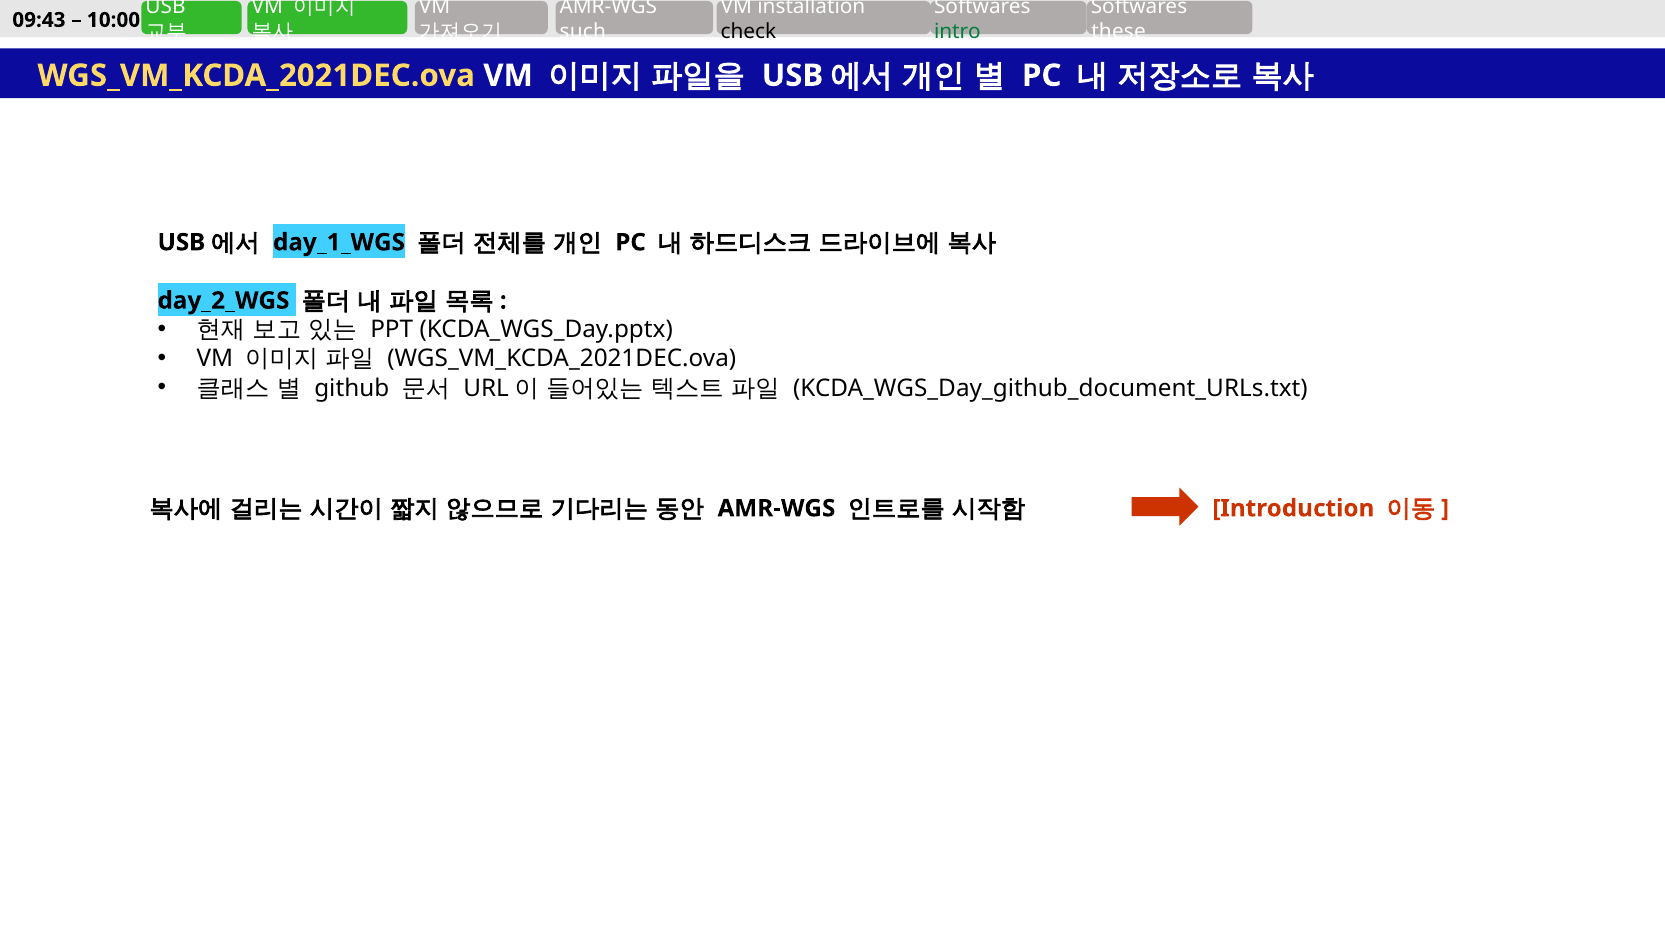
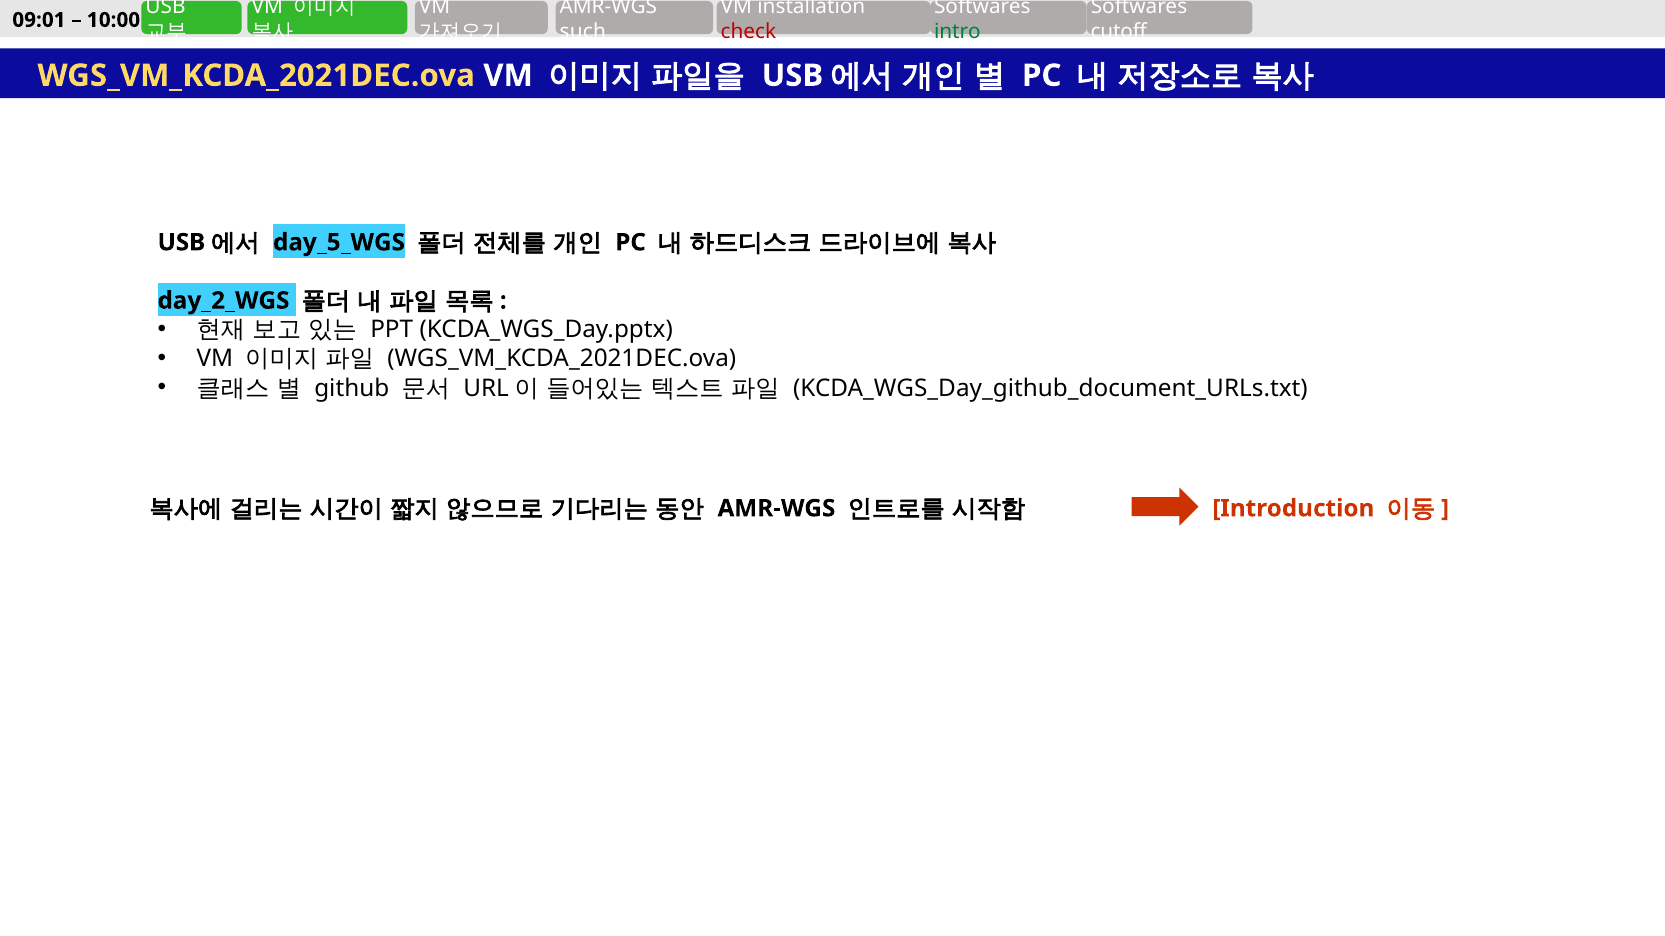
09:43: 09:43 -> 09:01
check colour: black -> red
these: these -> cutoff
day_1_WGS: day_1_WGS -> day_5_WGS
